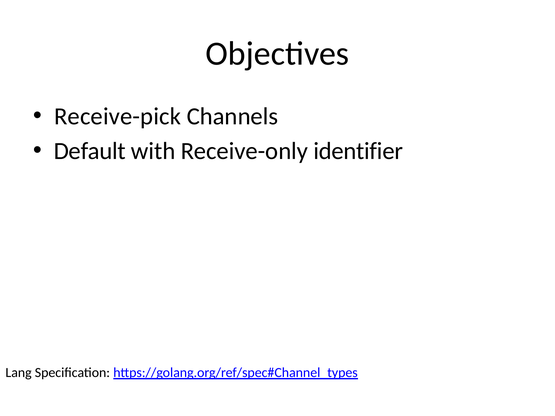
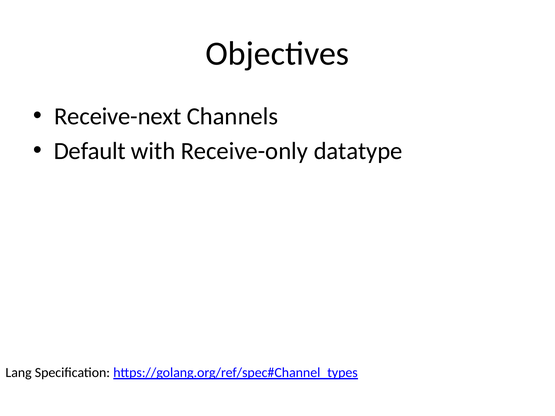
Receive-pick: Receive-pick -> Receive-next
identifier: identifier -> datatype
